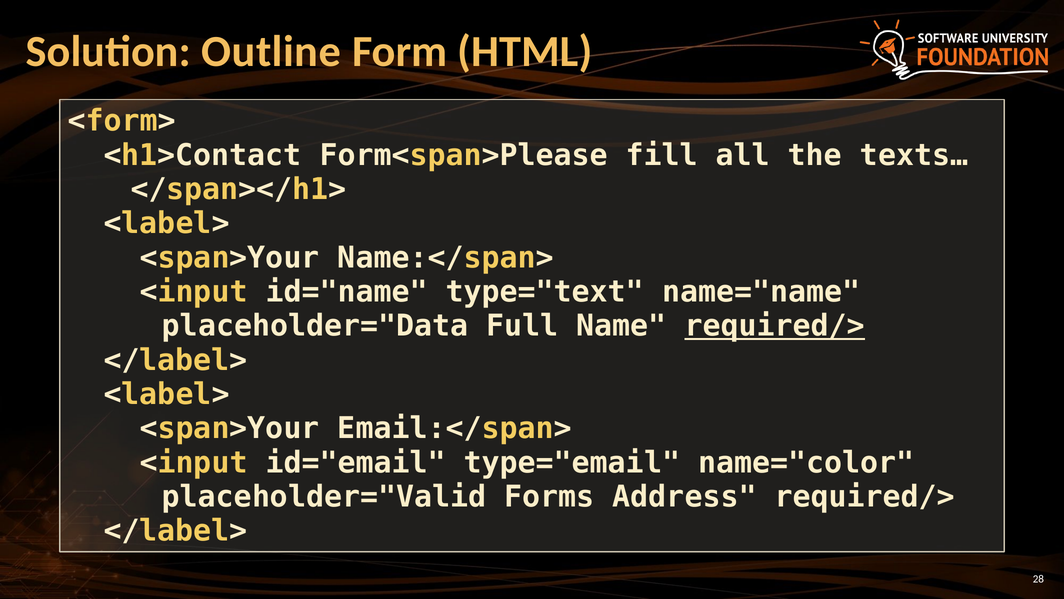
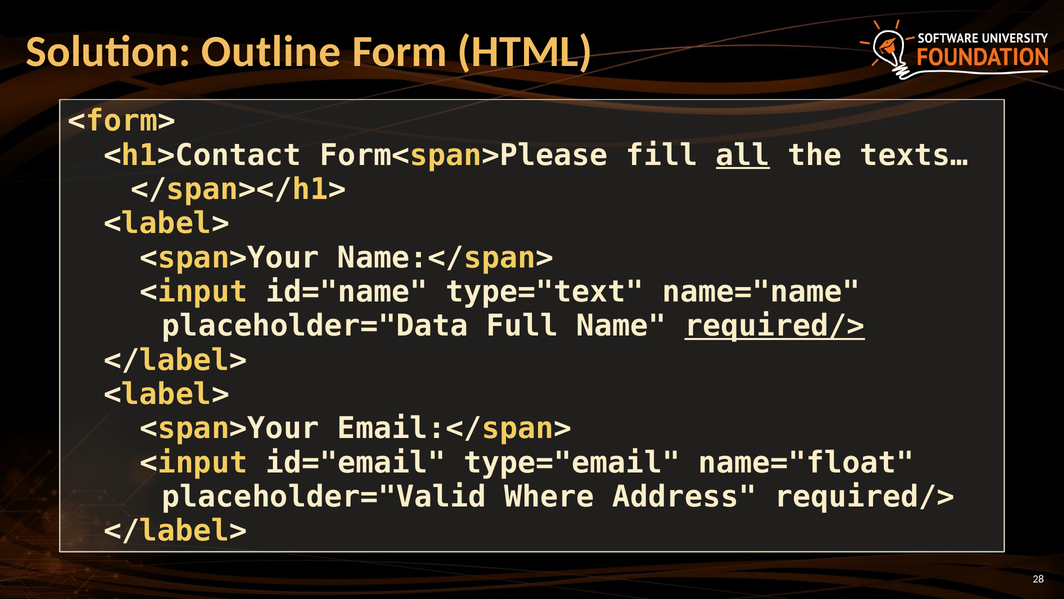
all underline: none -> present
name="color: name="color -> name="float
Forms: Forms -> Where
